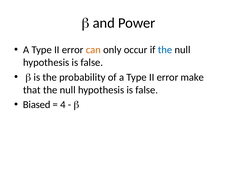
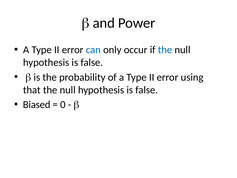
can colour: orange -> blue
make: make -> using
4: 4 -> 0
